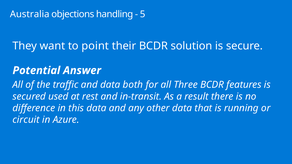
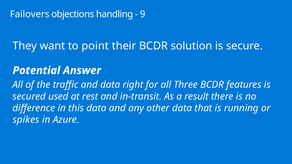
Australia: Australia -> Failovers
5: 5 -> 9
both: both -> right
circuit: circuit -> spikes
